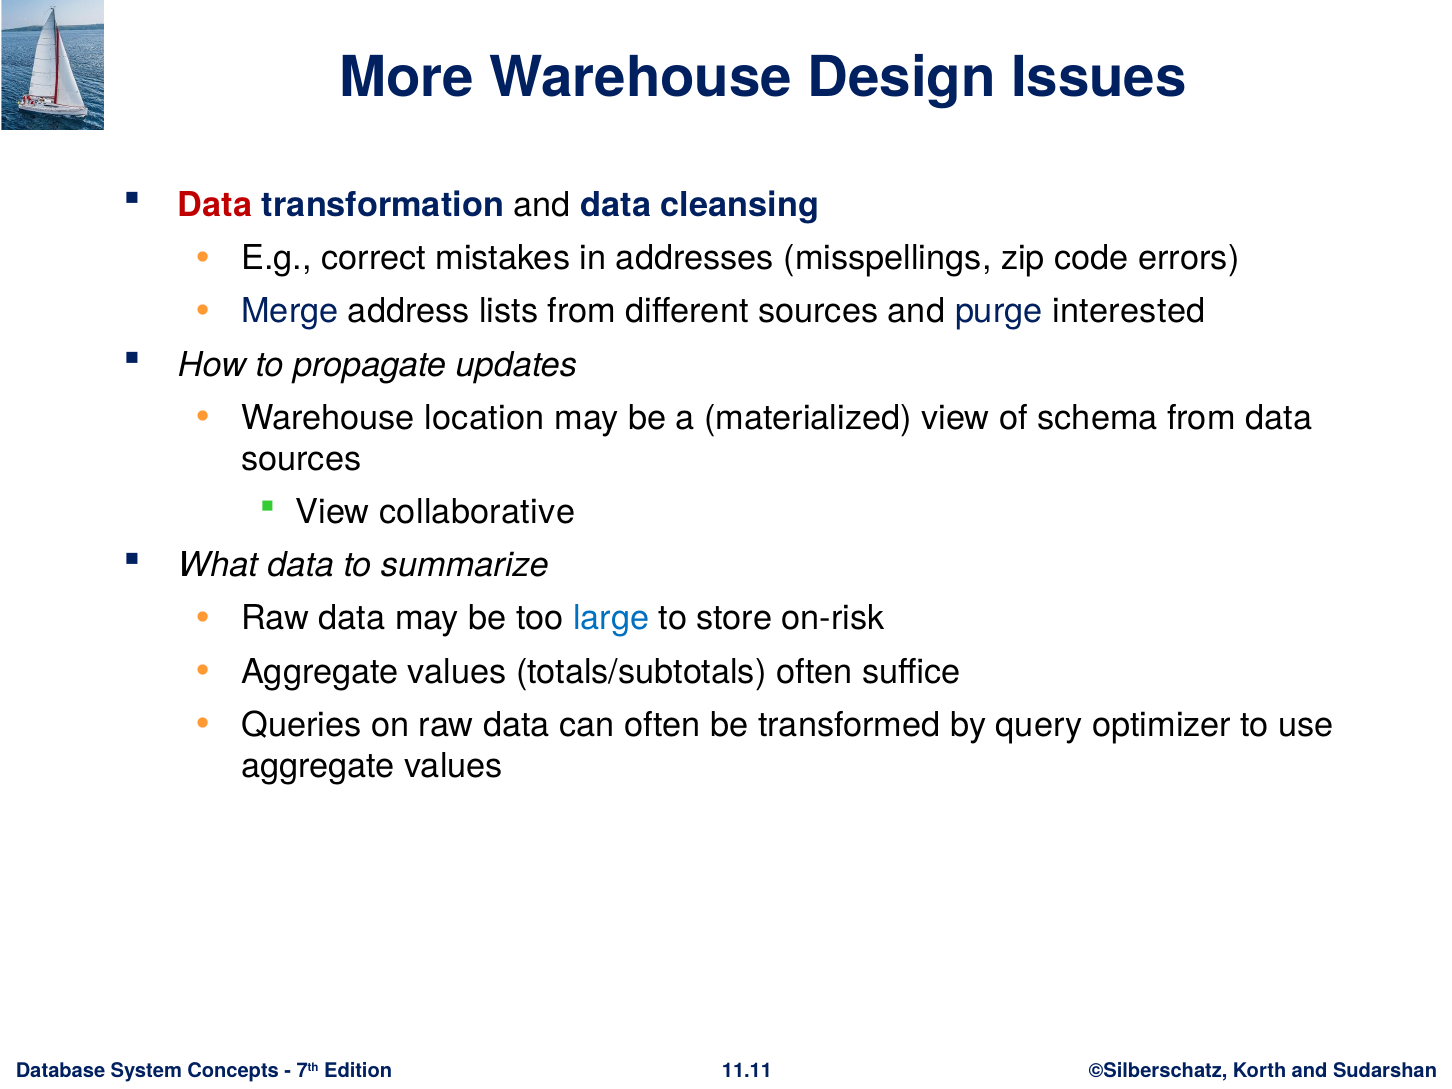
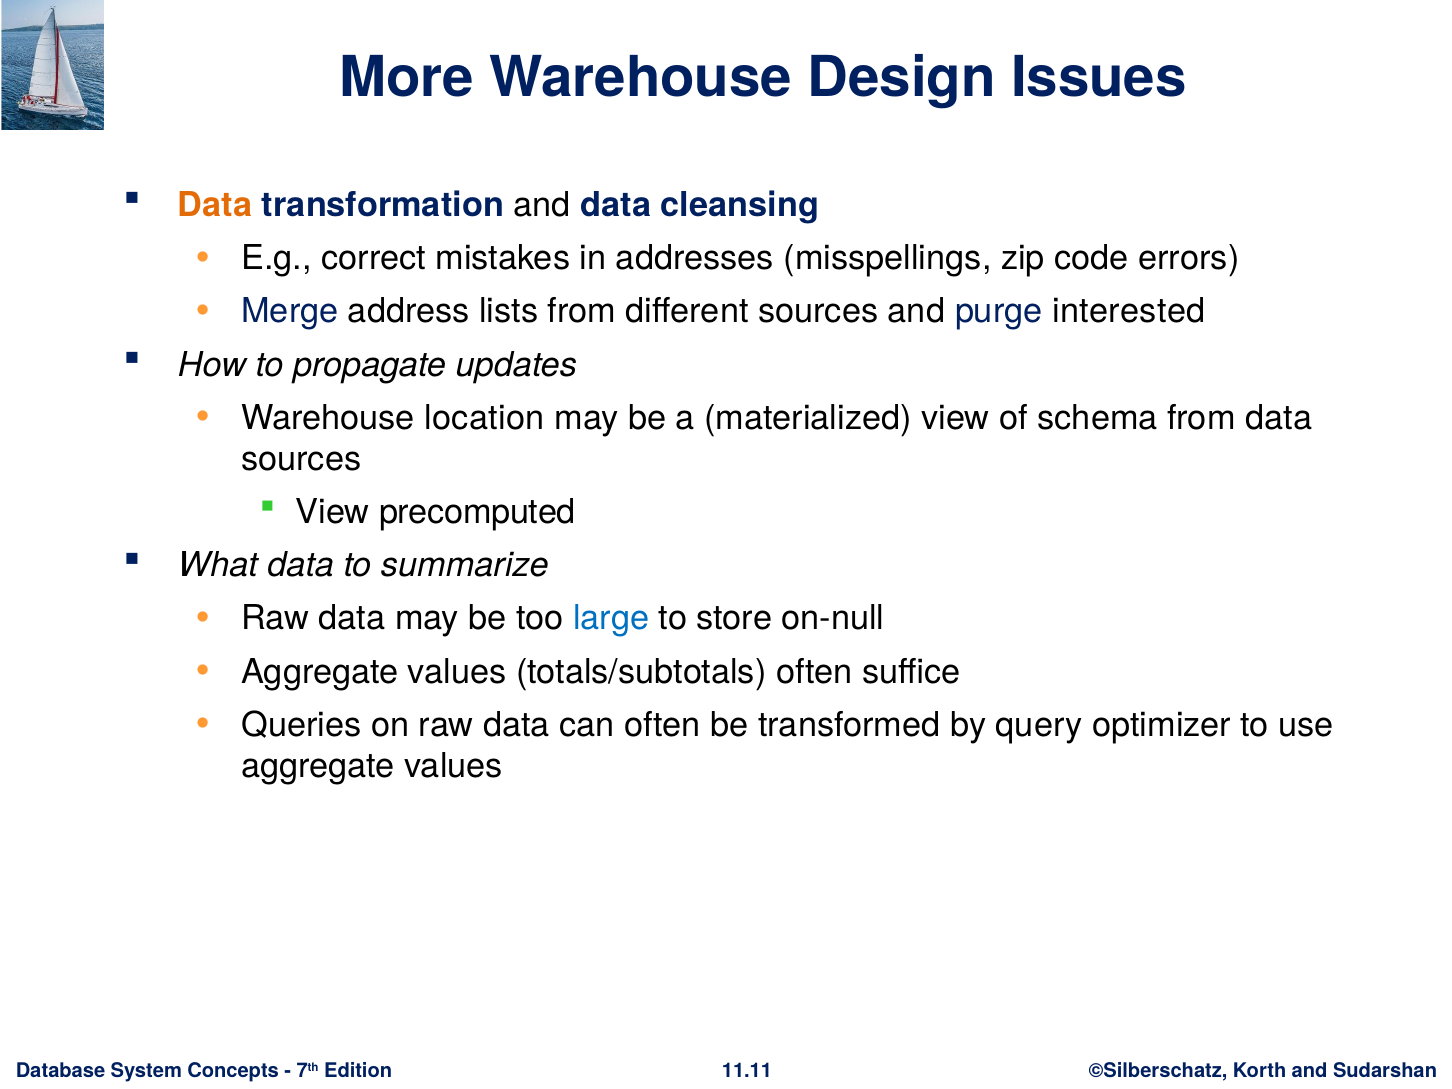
Data at (215, 205) colour: red -> orange
collaborative: collaborative -> precomputed
on-risk: on-risk -> on-null
